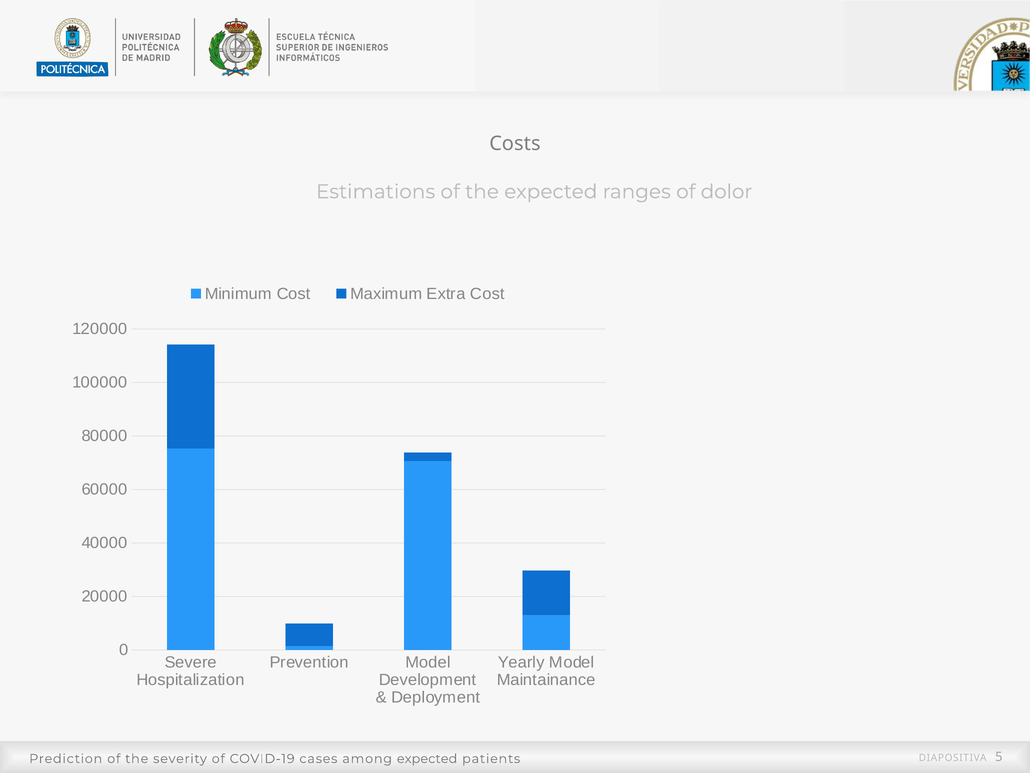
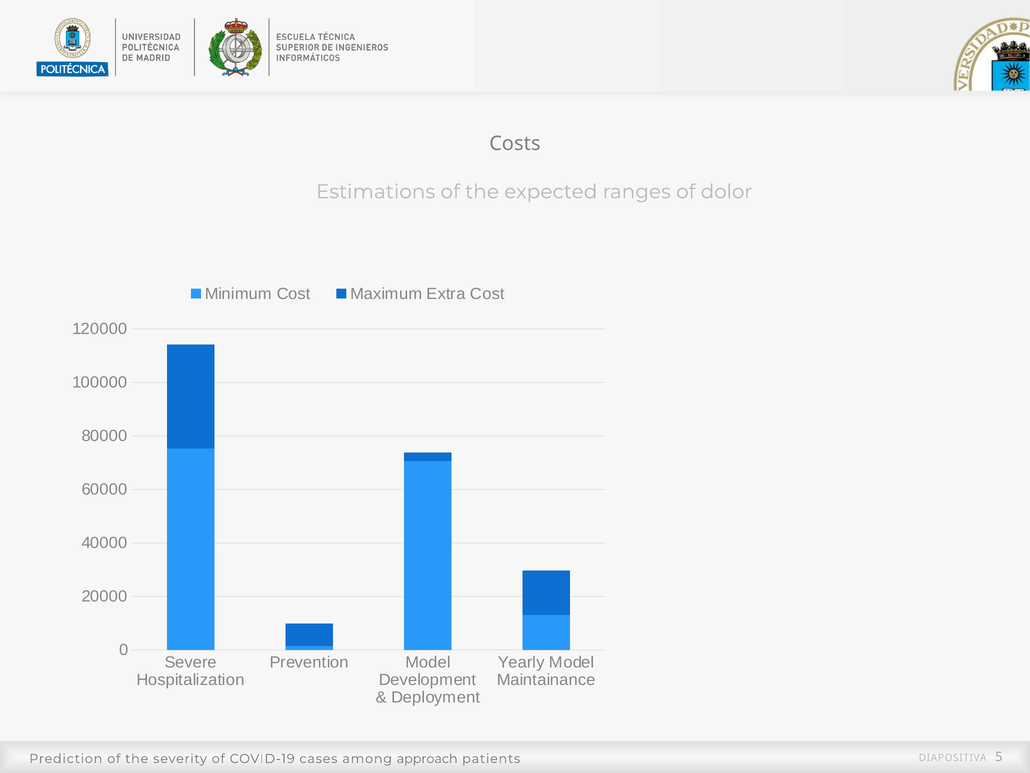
among expected: expected -> approach
